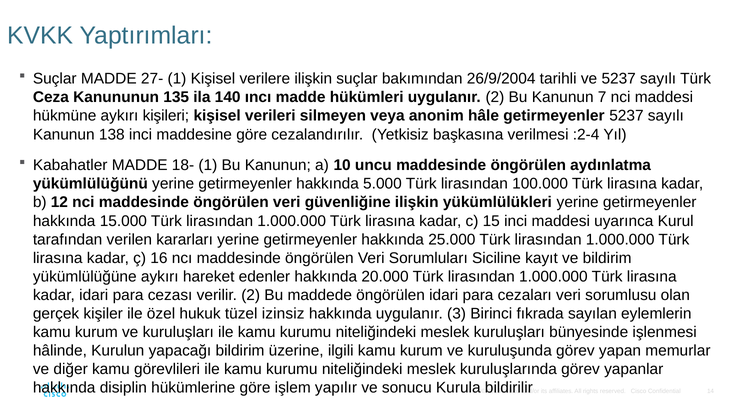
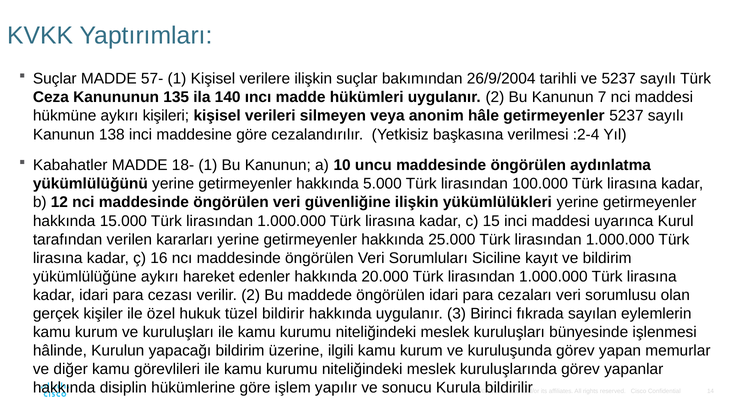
27-: 27- -> 57-
izinsiz: izinsiz -> bildirir
